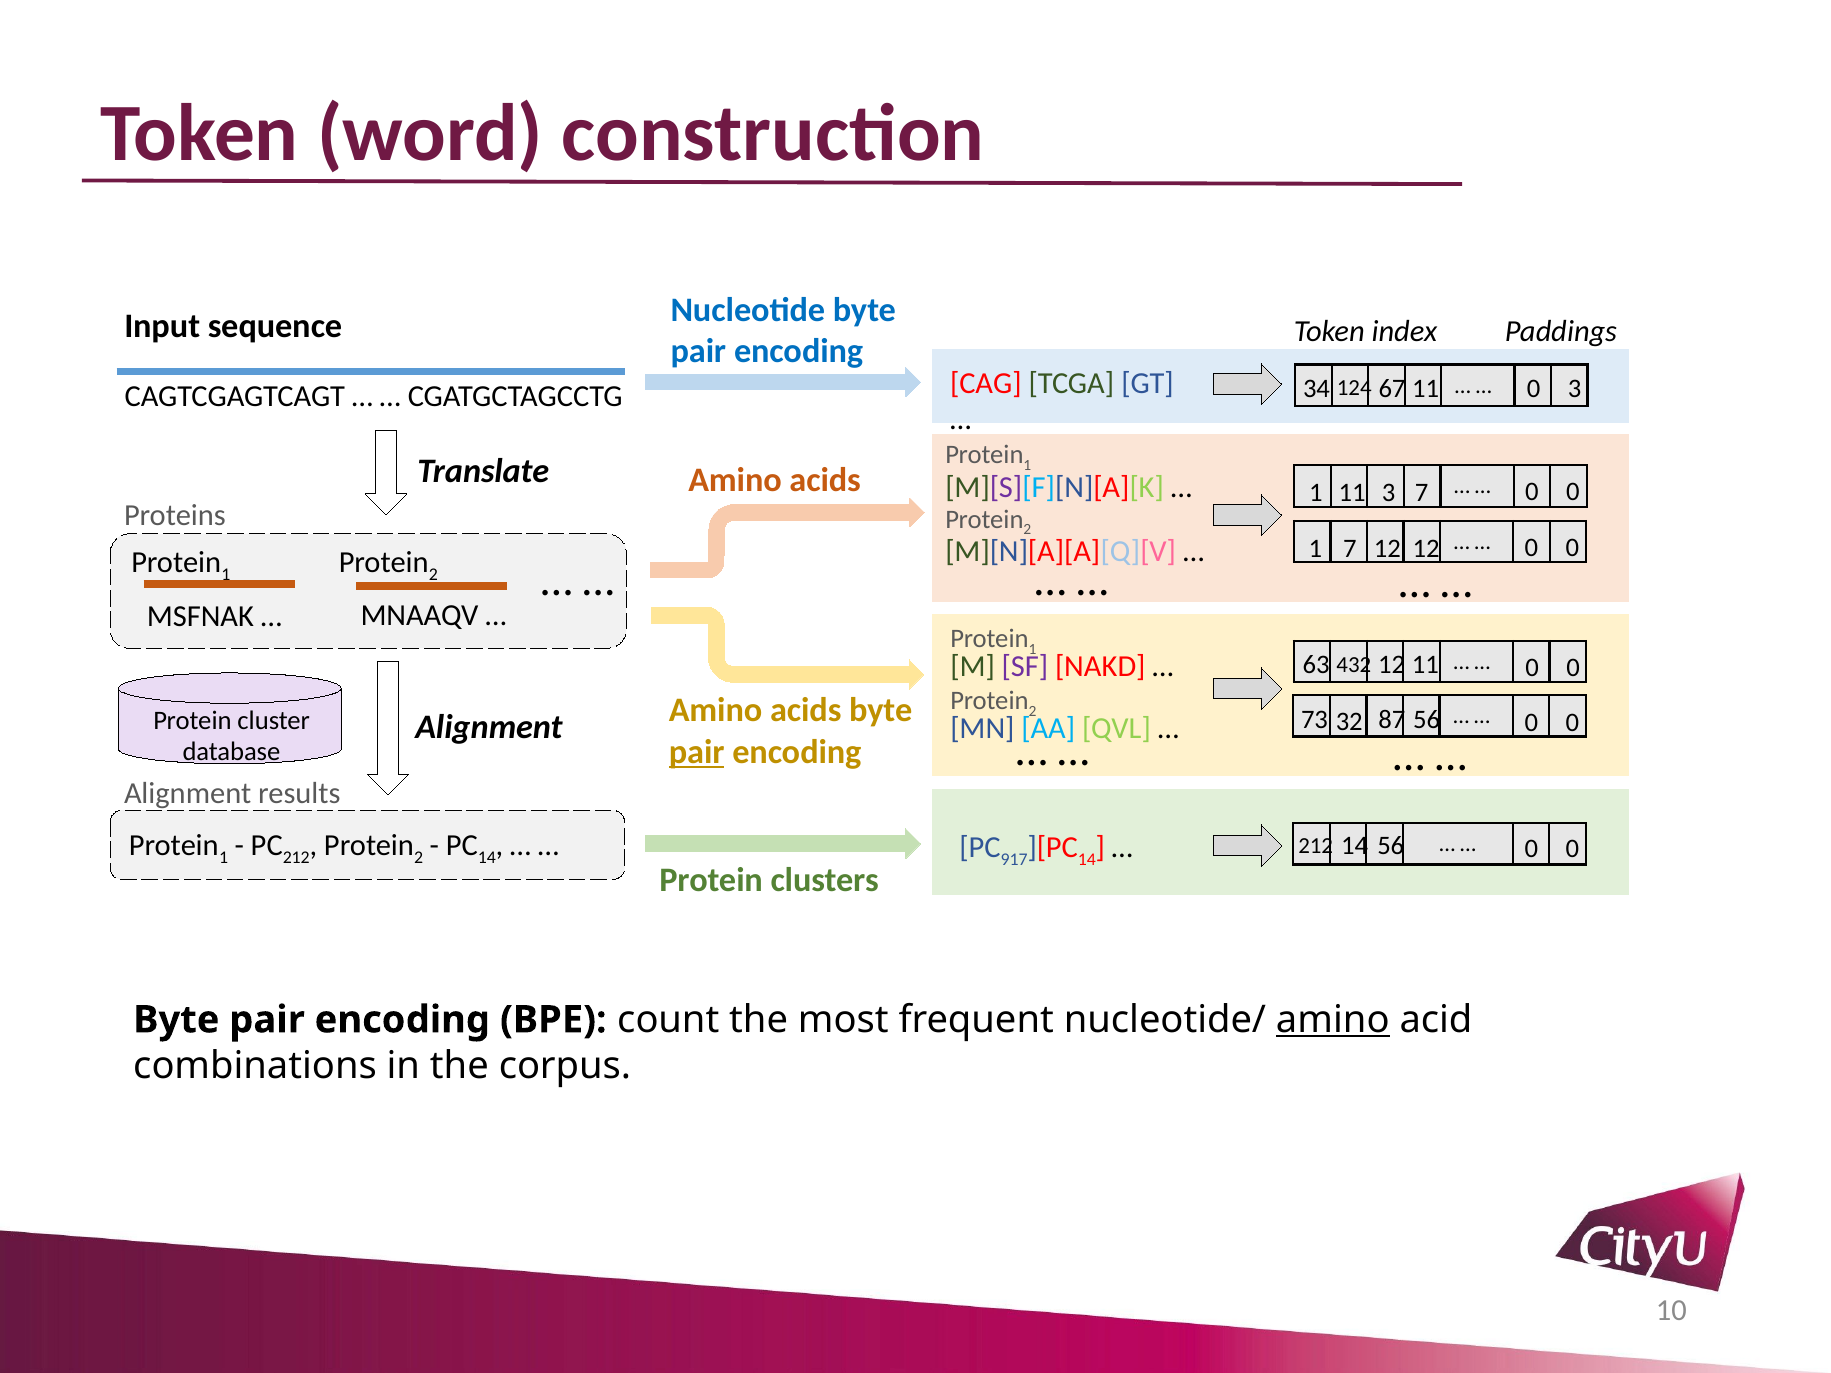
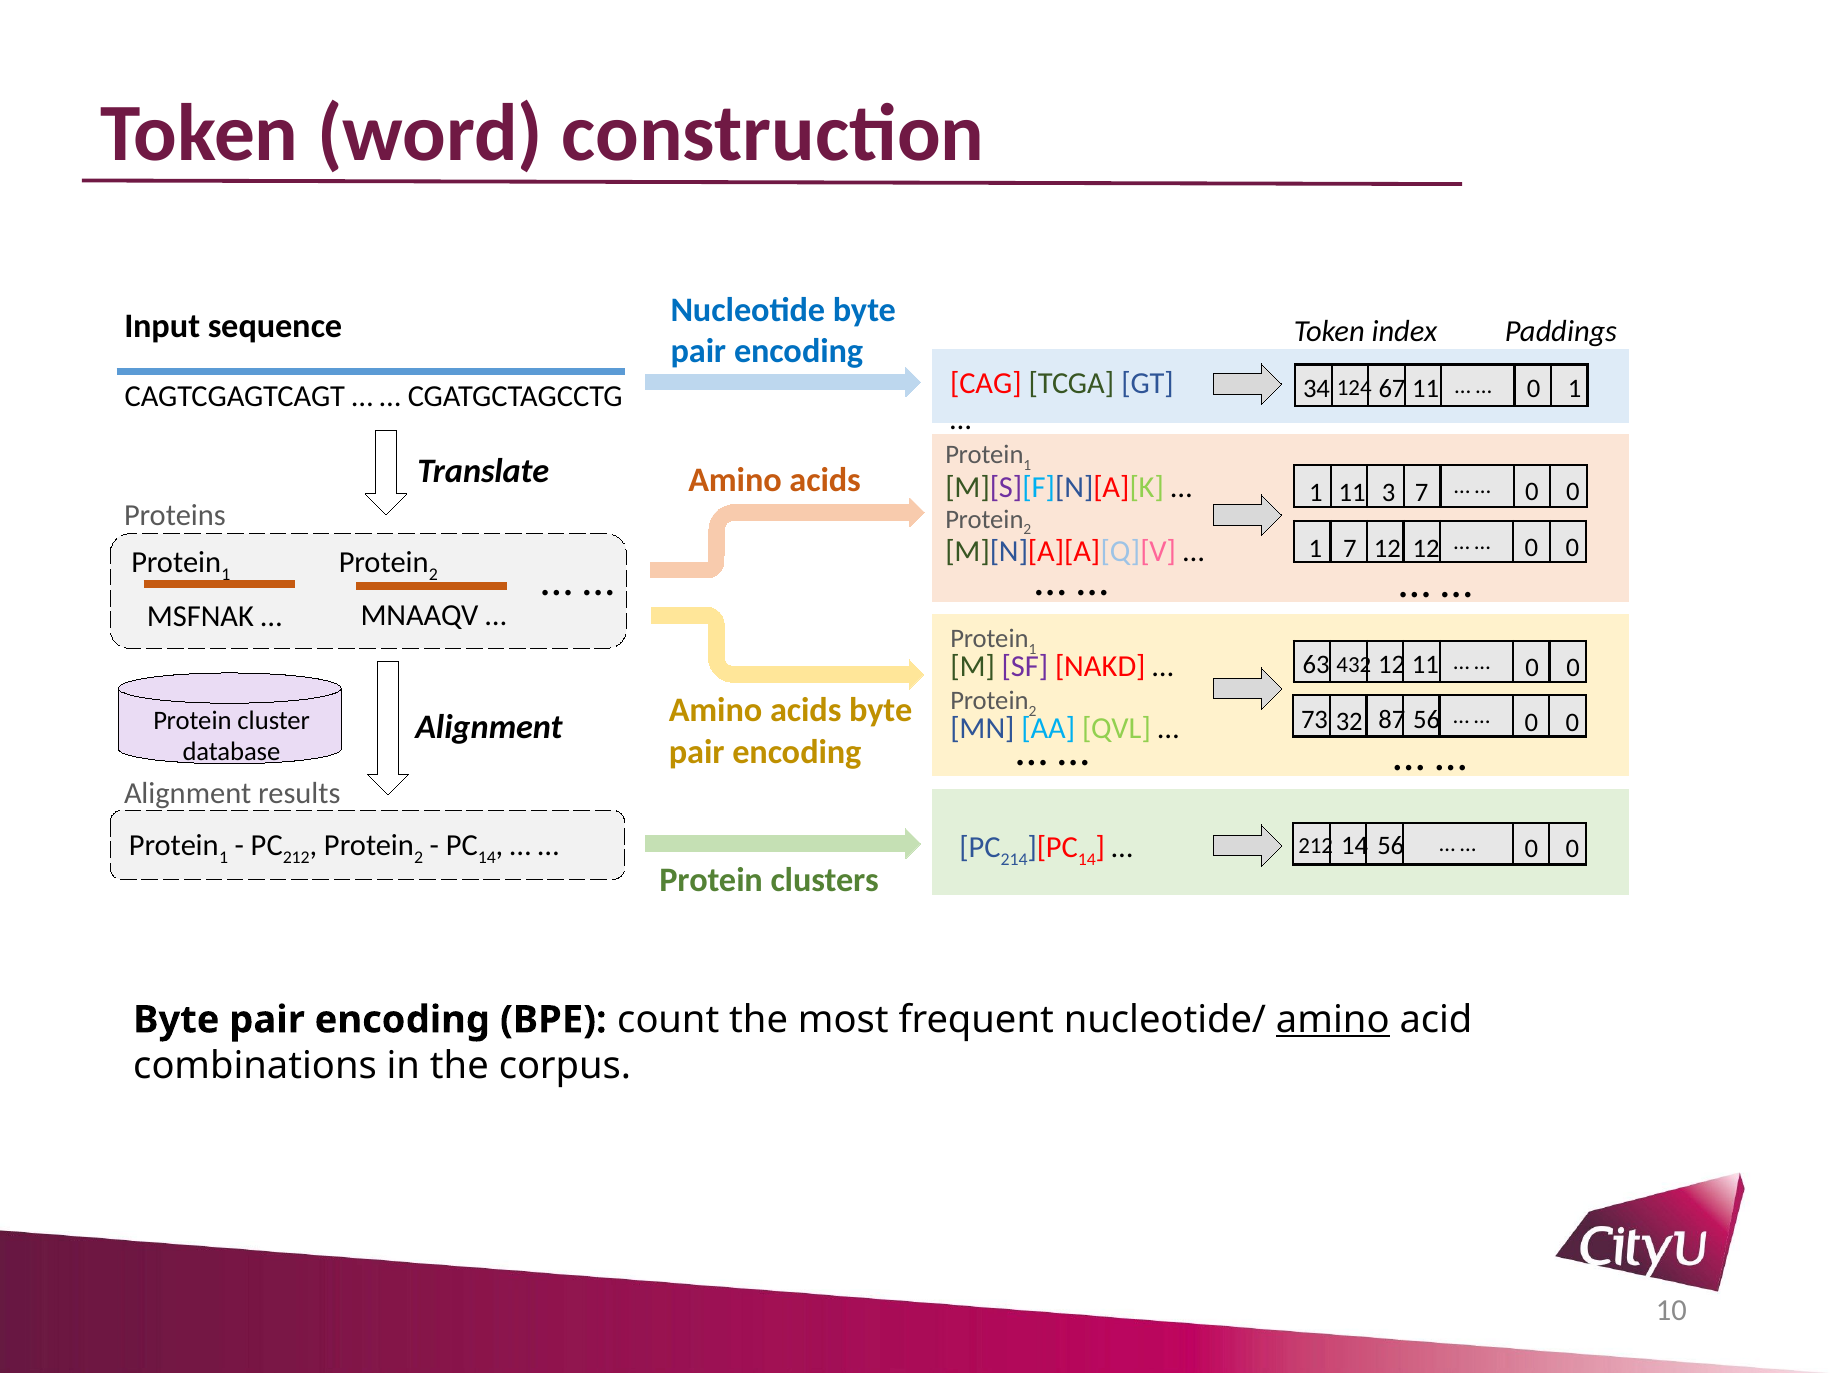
3 at (1575, 389): 3 -> 1
pair at (697, 752) underline: present -> none
917: 917 -> 214
